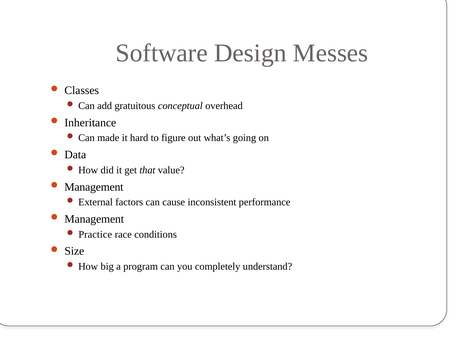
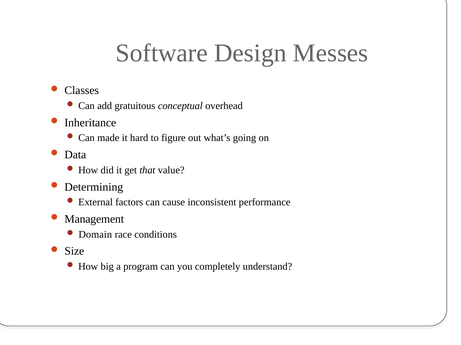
Management at (94, 187): Management -> Determining
Practice: Practice -> Domain
